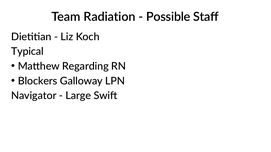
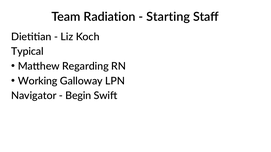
Possible: Possible -> Starting
Blockers: Blockers -> Working
Large: Large -> Begin
